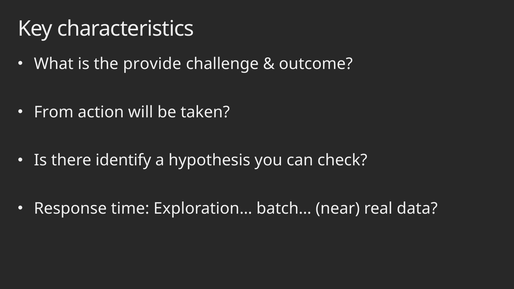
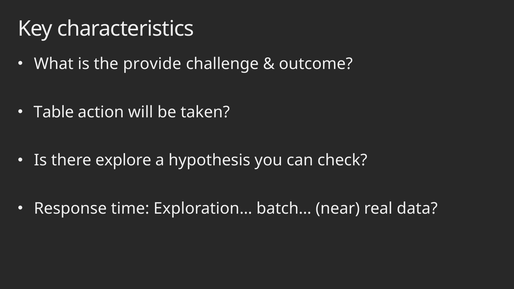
From: From -> Table
identify: identify -> explore
